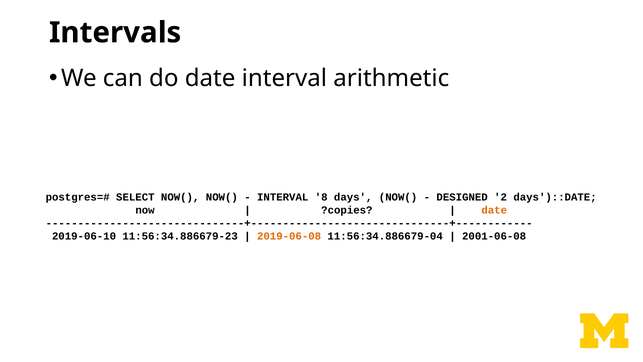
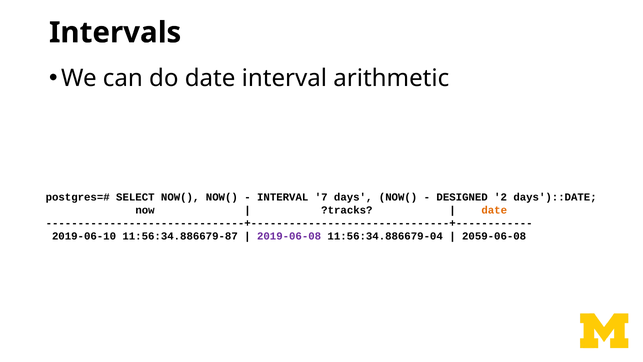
8: 8 -> 7
?copies: ?copies -> ?tracks
11:56:34.886679-23: 11:56:34.886679-23 -> 11:56:34.886679-87
2019-06-08 colour: orange -> purple
2001-06-08: 2001-06-08 -> 2059-06-08
